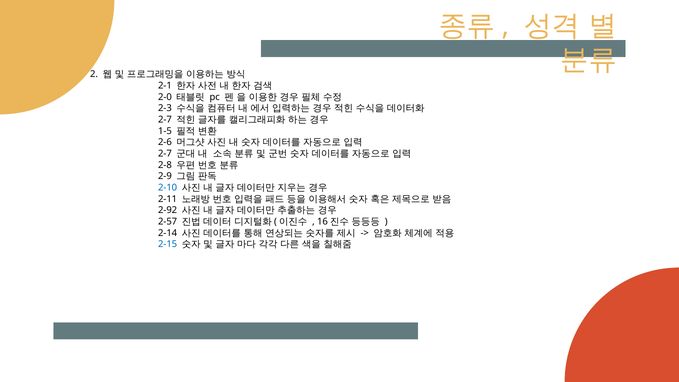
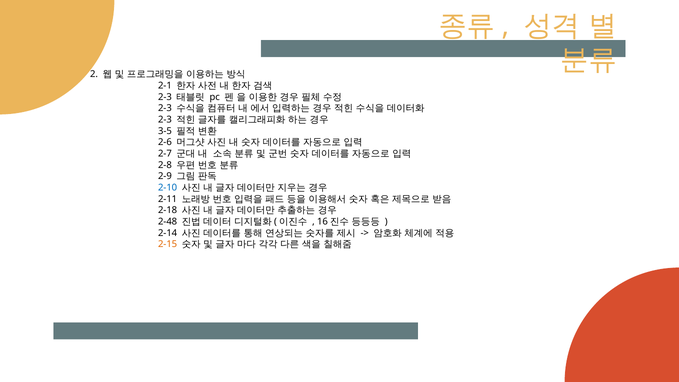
2-0 at (165, 97): 2-0 -> 2-3
2-7 at (165, 120): 2-7 -> 2-3
1-5: 1-5 -> 3-5
2-92: 2-92 -> 2-18
2-57: 2-57 -> 2-48
2-15 colour: blue -> orange
